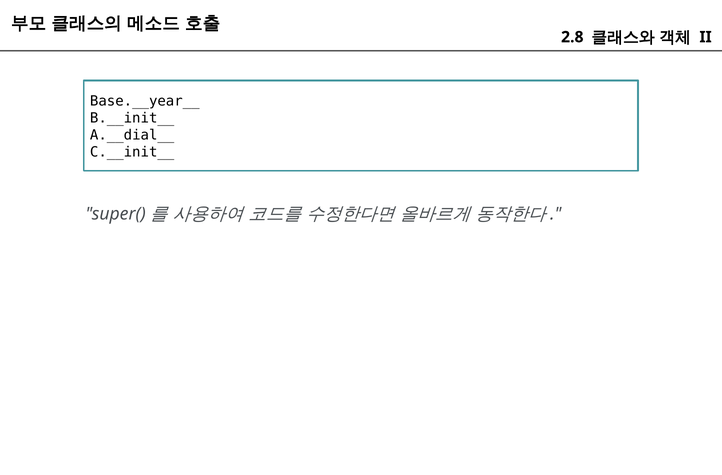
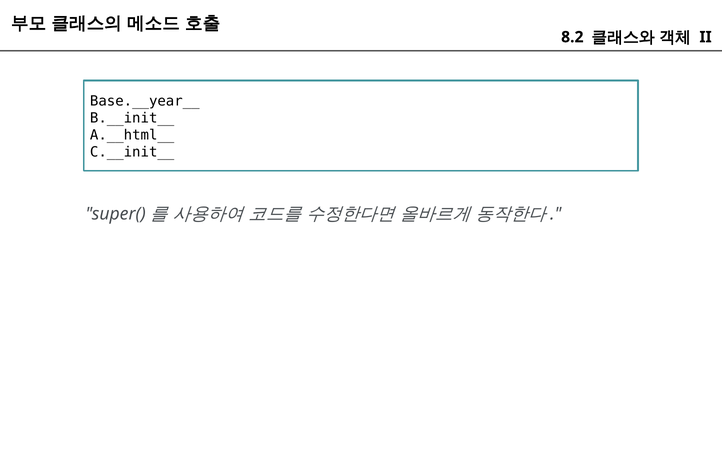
2.8: 2.8 -> 8.2
A.__dial__: A.__dial__ -> A.__html__
